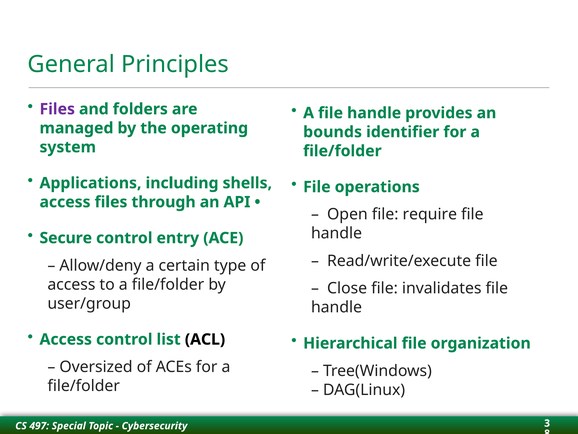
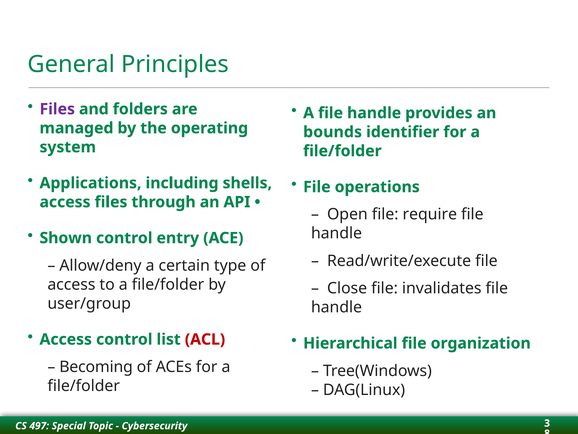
Secure: Secure -> Shown
ACL colour: black -> red
Oversized: Oversized -> Becoming
